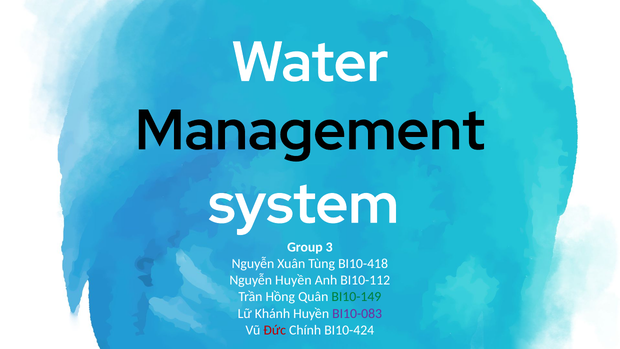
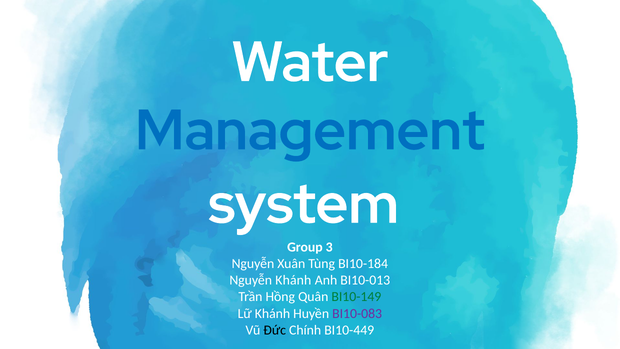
Management colour: black -> blue
BI10-418: BI10-418 -> BI10-184
Nguyễn Huyền: Huyền -> Khánh
BI10-112: BI10-112 -> BI10-013
Đức colour: red -> black
BI10-424: BI10-424 -> BI10-449
